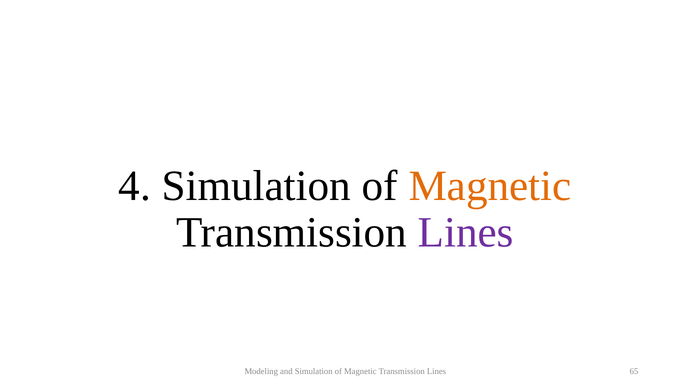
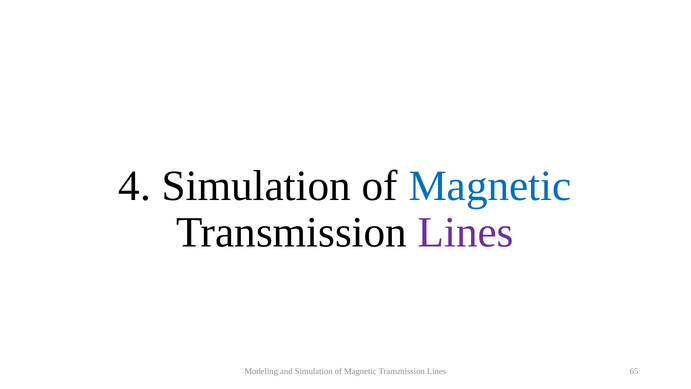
Magnetic at (490, 186) colour: orange -> blue
